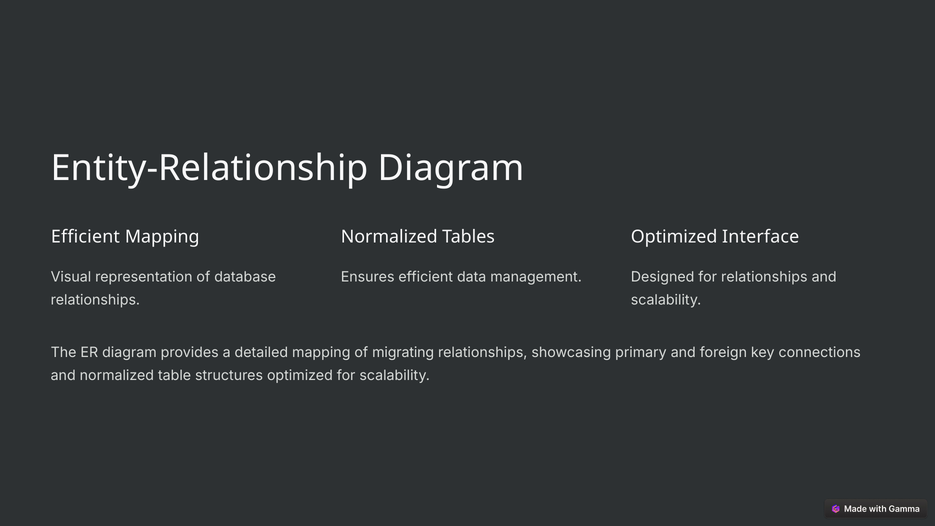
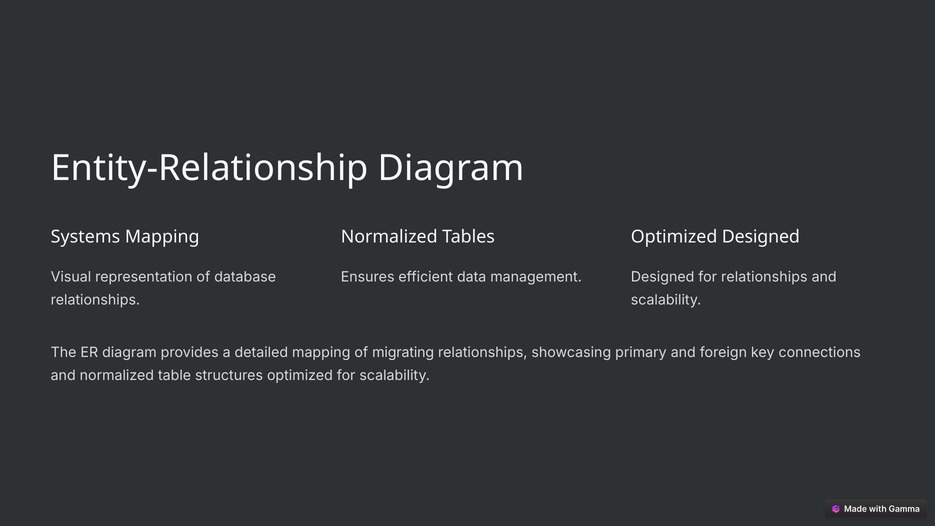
Efficient at (85, 237): Efficient -> Systems
Optimized Interface: Interface -> Designed
